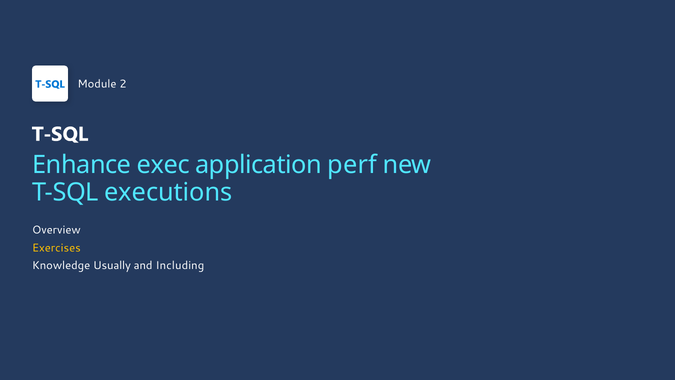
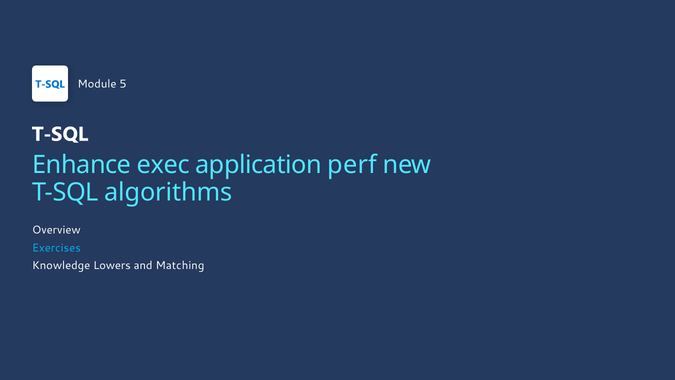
2: 2 -> 5
executions: executions -> algorithms
Exercises colour: yellow -> light blue
Usually: Usually -> Lowers
Including: Including -> Matching
